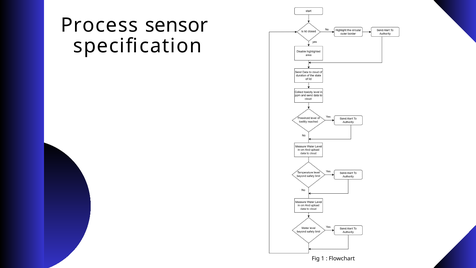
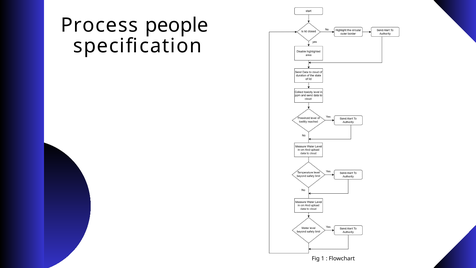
sensor: sensor -> people
